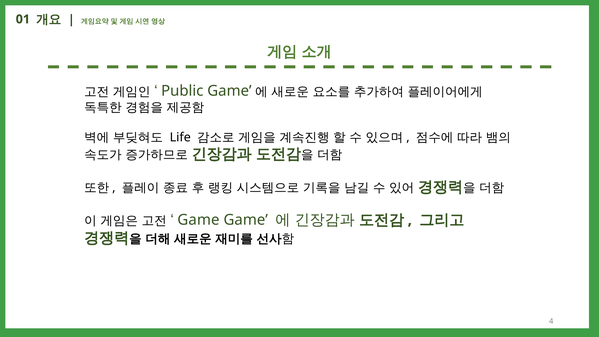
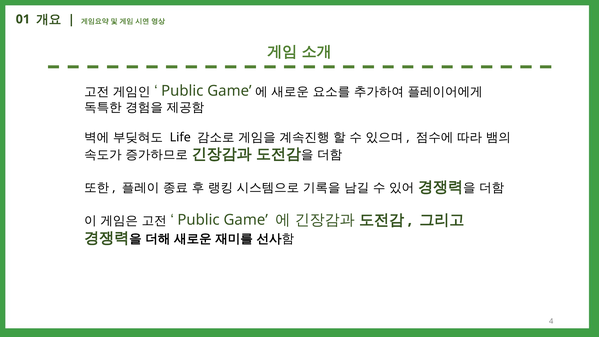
Game at (198, 220): Game -> Public
